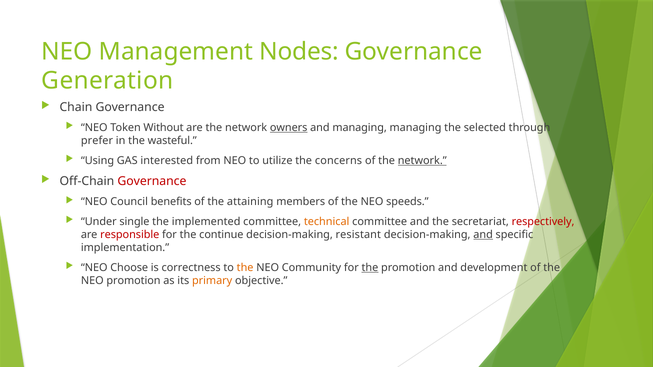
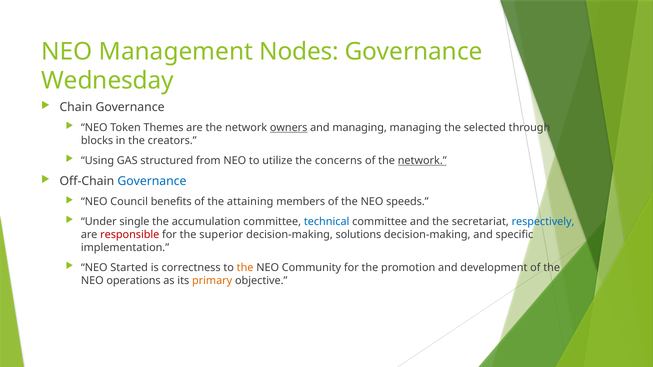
Generation: Generation -> Wednesday
Without: Without -> Themes
prefer: prefer -> blocks
wasteful: wasteful -> creators
interested: interested -> structured
Governance at (152, 181) colour: red -> blue
implemented: implemented -> accumulation
technical colour: orange -> blue
respectively colour: red -> blue
continue: continue -> superior
resistant: resistant -> solutions
and at (483, 235) underline: present -> none
Choose: Choose -> Started
the at (370, 268) underline: present -> none
NEO promotion: promotion -> operations
